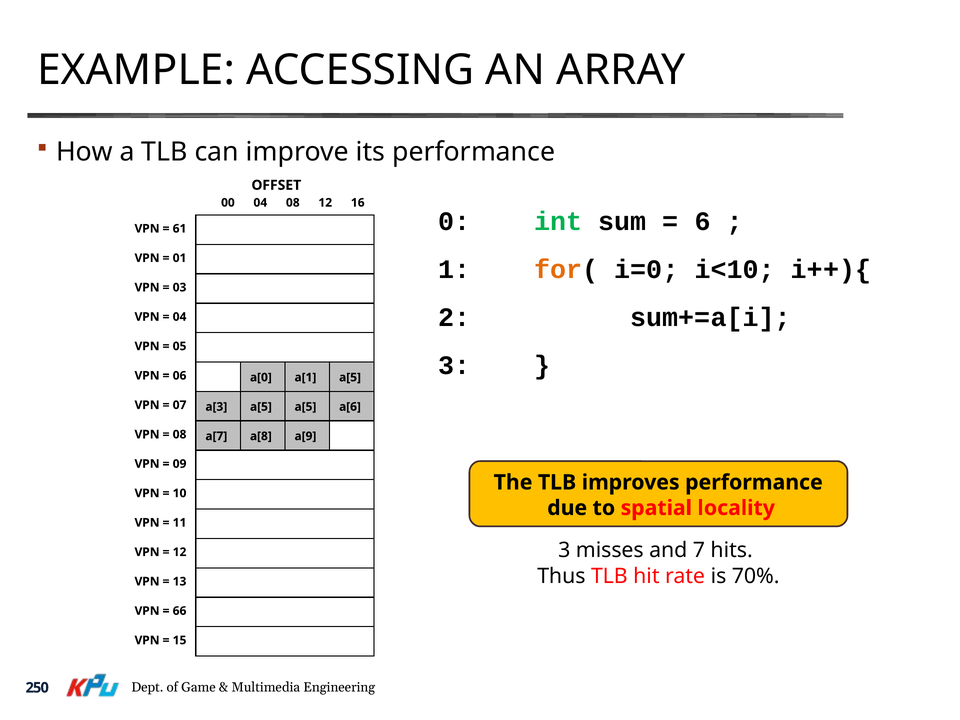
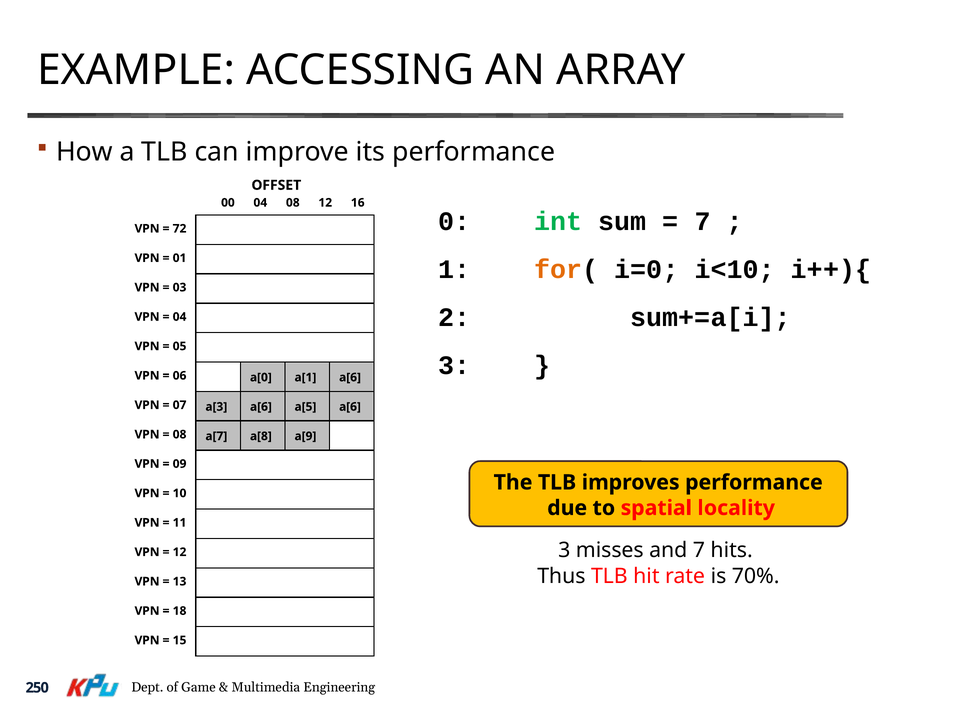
6 at (703, 222): 6 -> 7
61: 61 -> 72
a[1 a[5: a[5 -> a[6
a[3 a[5: a[5 -> a[6
66: 66 -> 18
